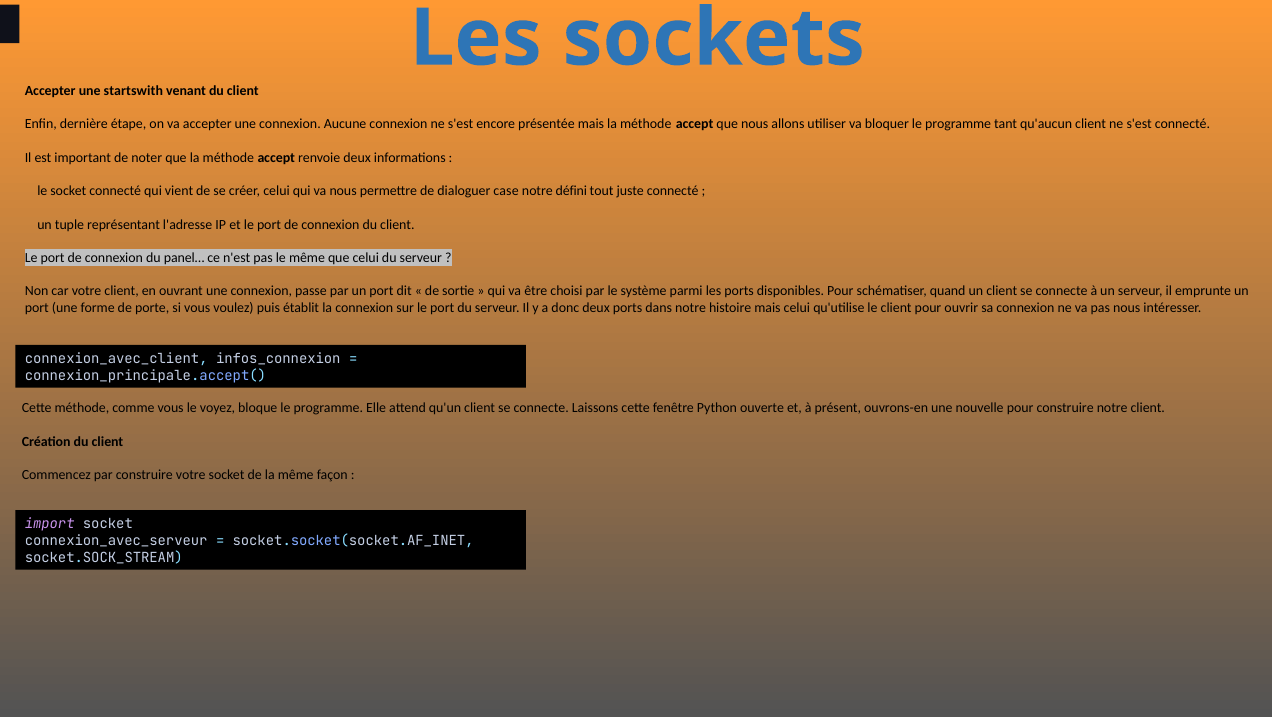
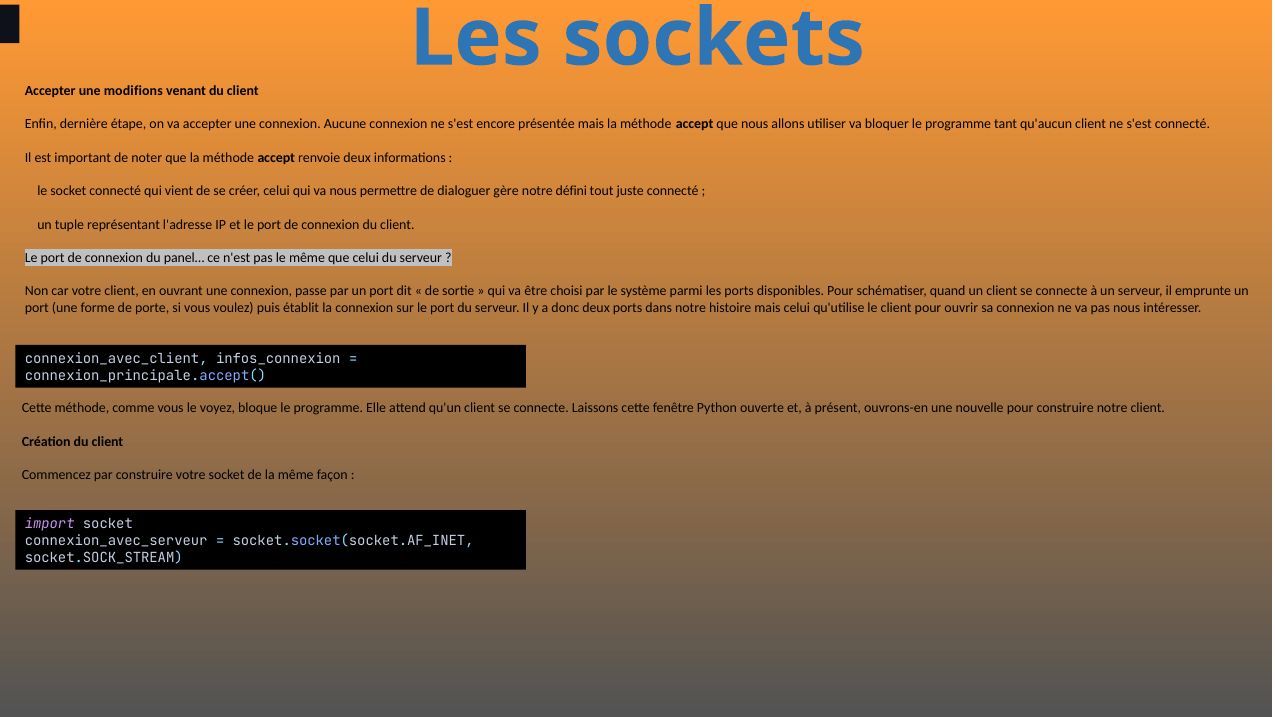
startswith: startswith -> modifions
case: case -> gère
